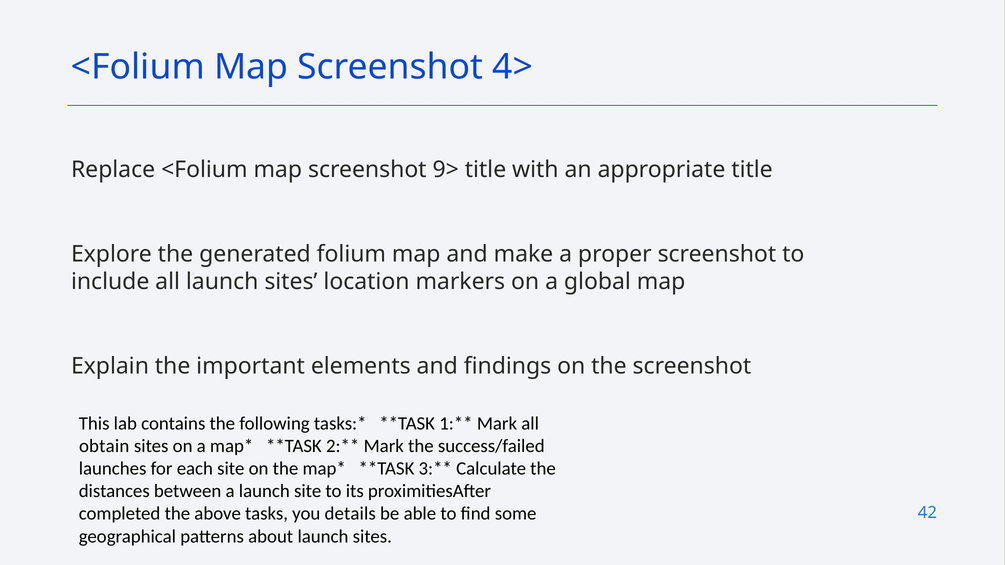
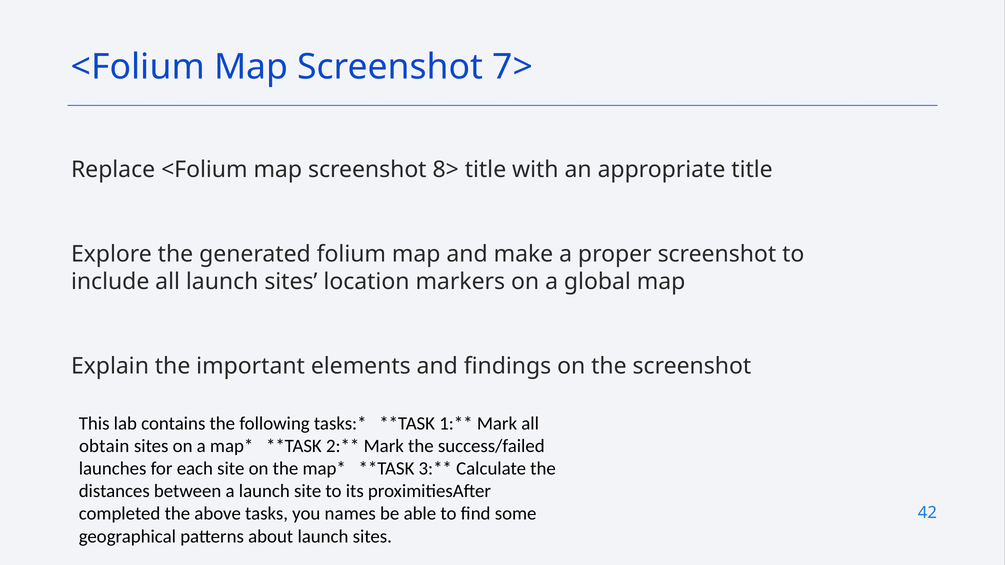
4>: 4> -> 7>
9>: 9> -> 8>
details: details -> names
